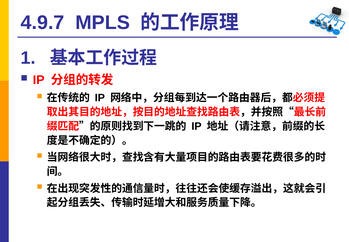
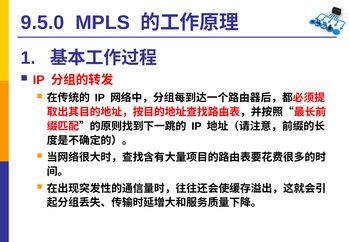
4.9.7: 4.9.7 -> 9.5.0
